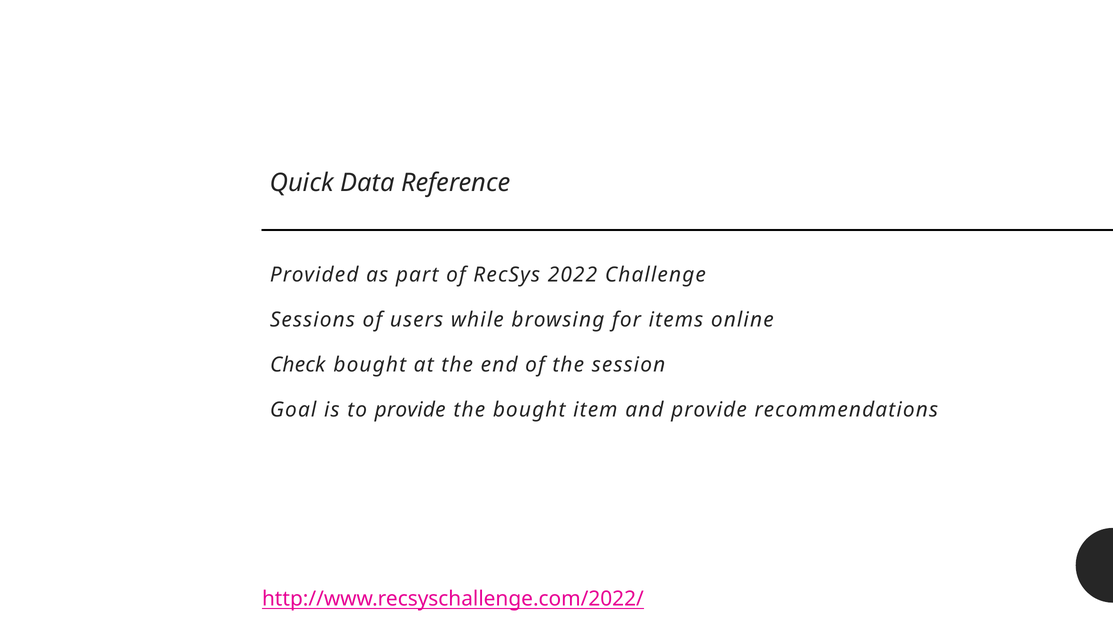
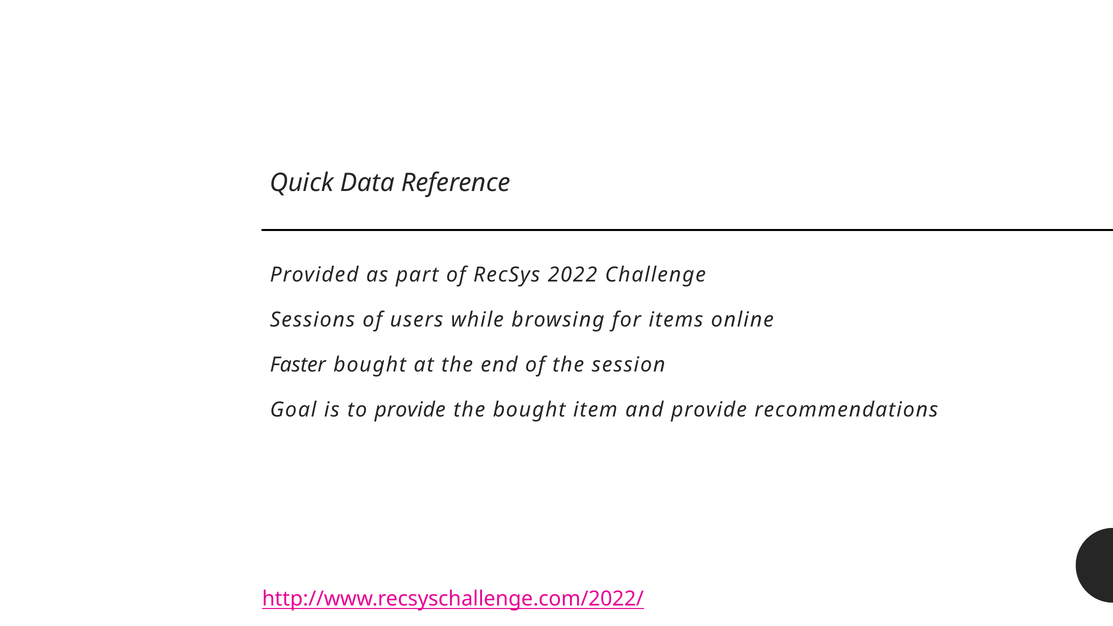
Check: Check -> Faster
